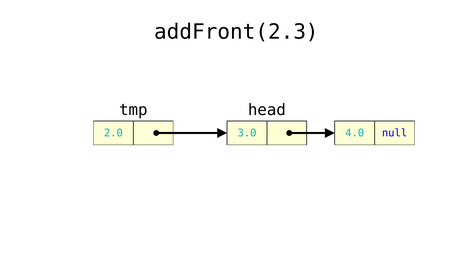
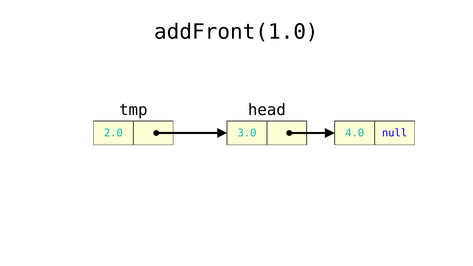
addFront(2.3: addFront(2.3 -> addFront(1.0
